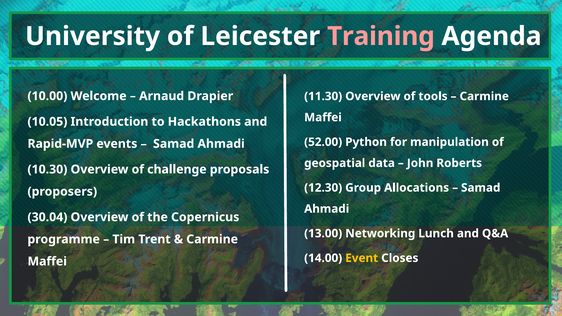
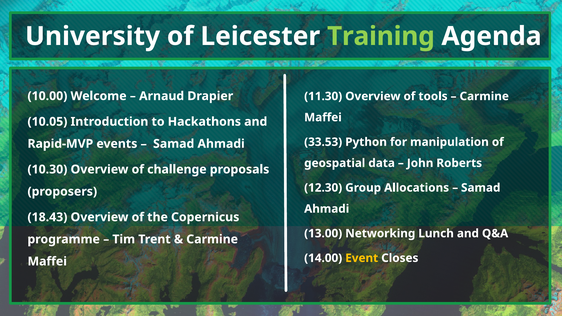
Training colour: pink -> light green
52.00: 52.00 -> 33.53
30.04: 30.04 -> 18.43
